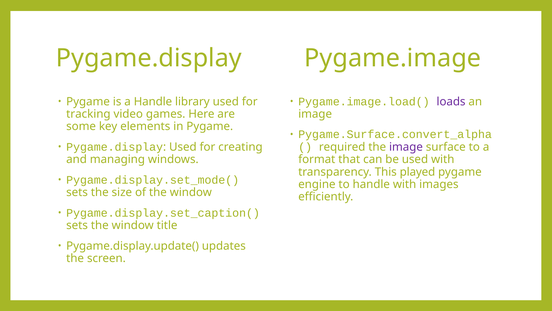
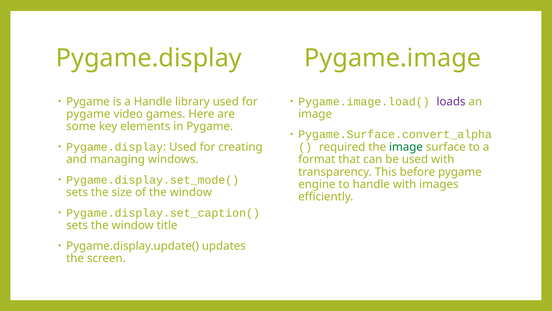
tracking at (88, 114): tracking -> pygame
image at (406, 147) colour: purple -> green
played: played -> before
